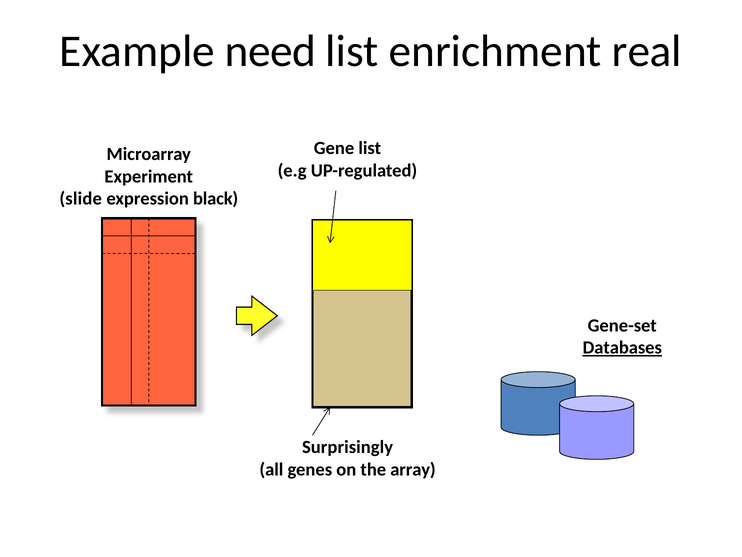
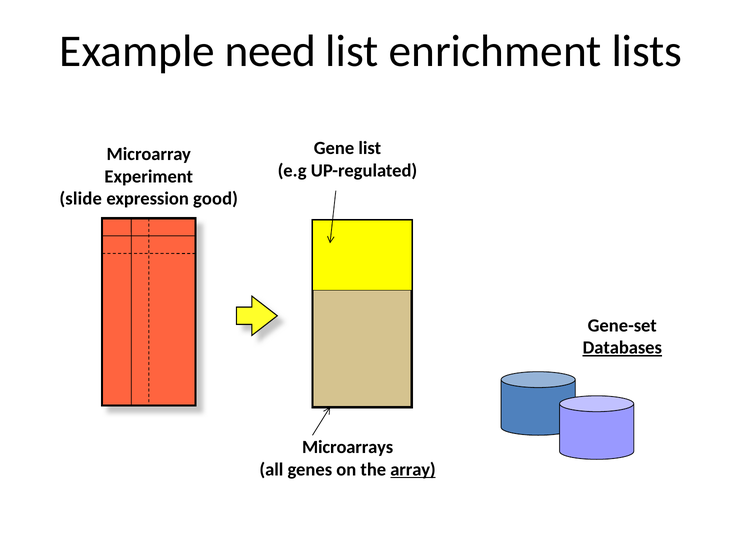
real: real -> lists
black: black -> good
Surprisingly: Surprisingly -> Microarrays
array underline: none -> present
